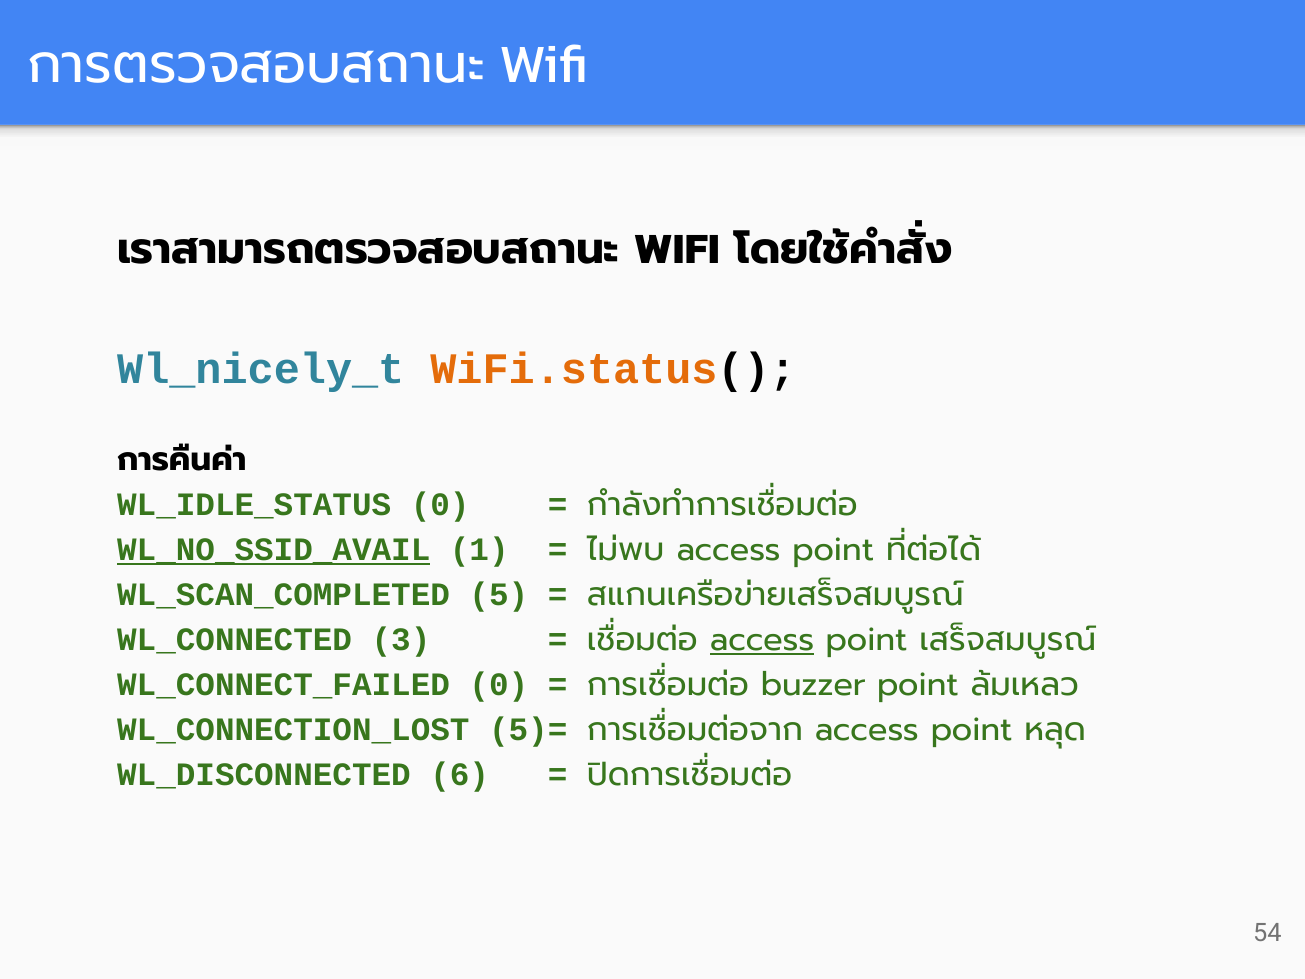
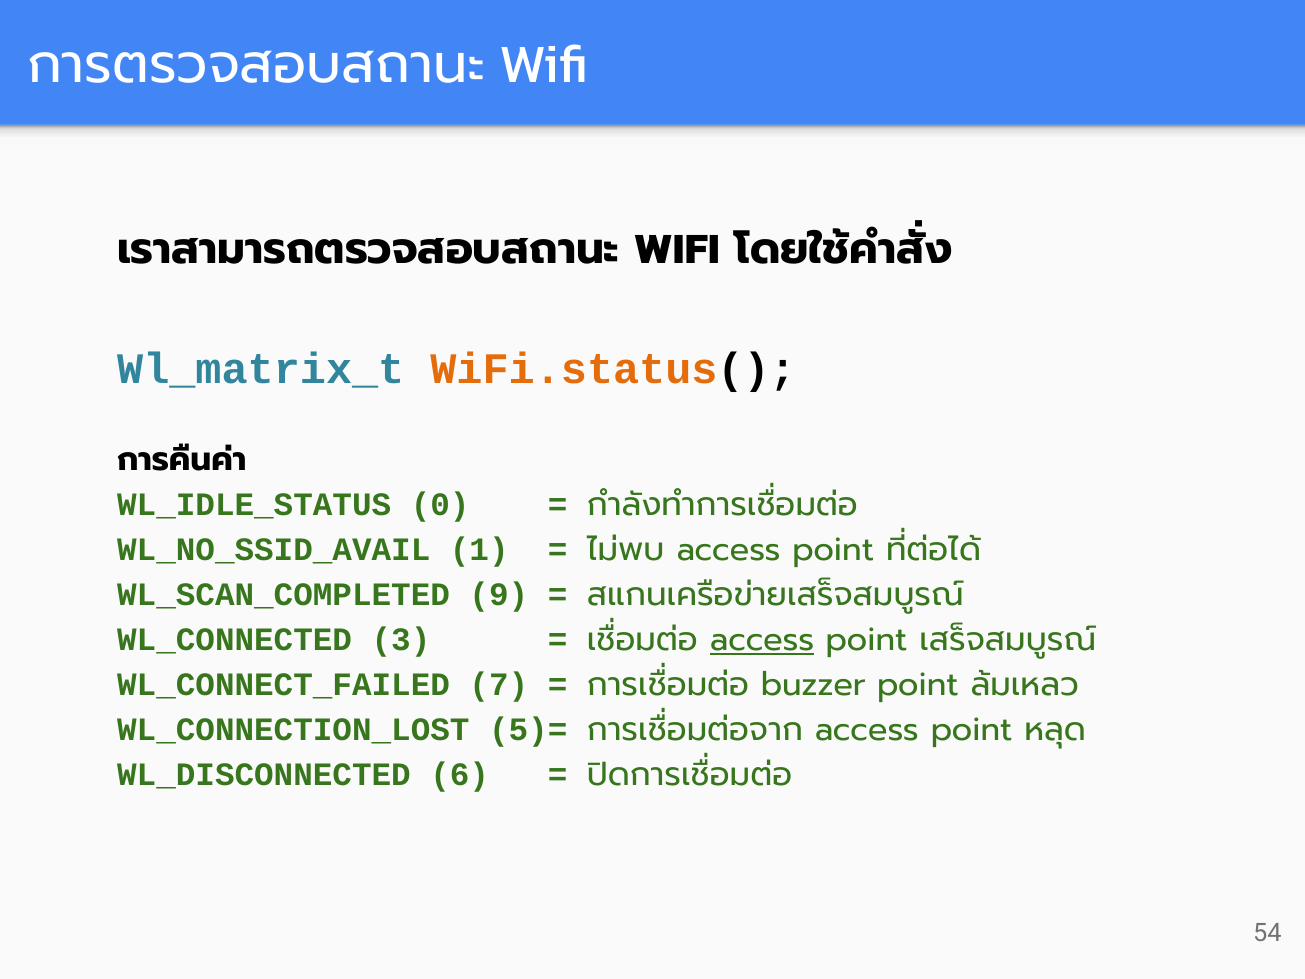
Wl_nicely_t: Wl_nicely_t -> Wl_matrix_t
WL_NO_SSID_AVAIL underline: present -> none
5: 5 -> 9
WL_CONNECT_FAILED 0: 0 -> 7
